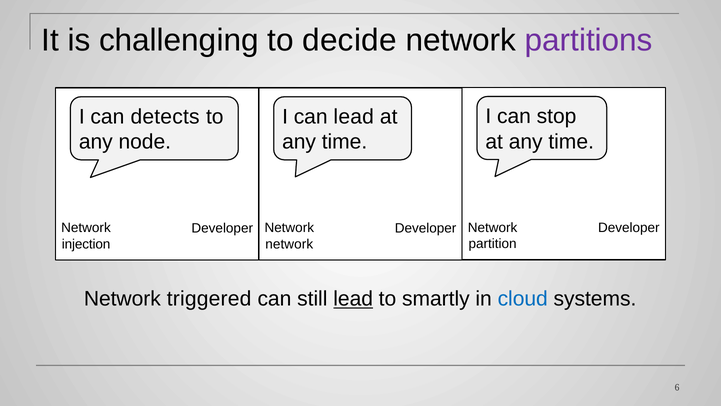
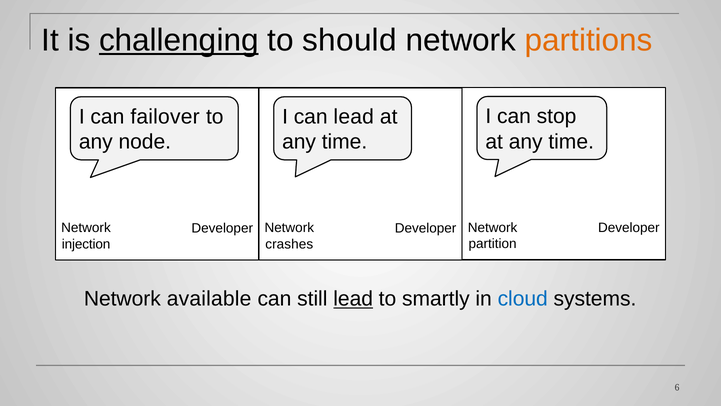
challenging underline: none -> present
decide: decide -> should
partitions colour: purple -> orange
detects: detects -> failover
network at (289, 244): network -> crashes
triggered: triggered -> available
